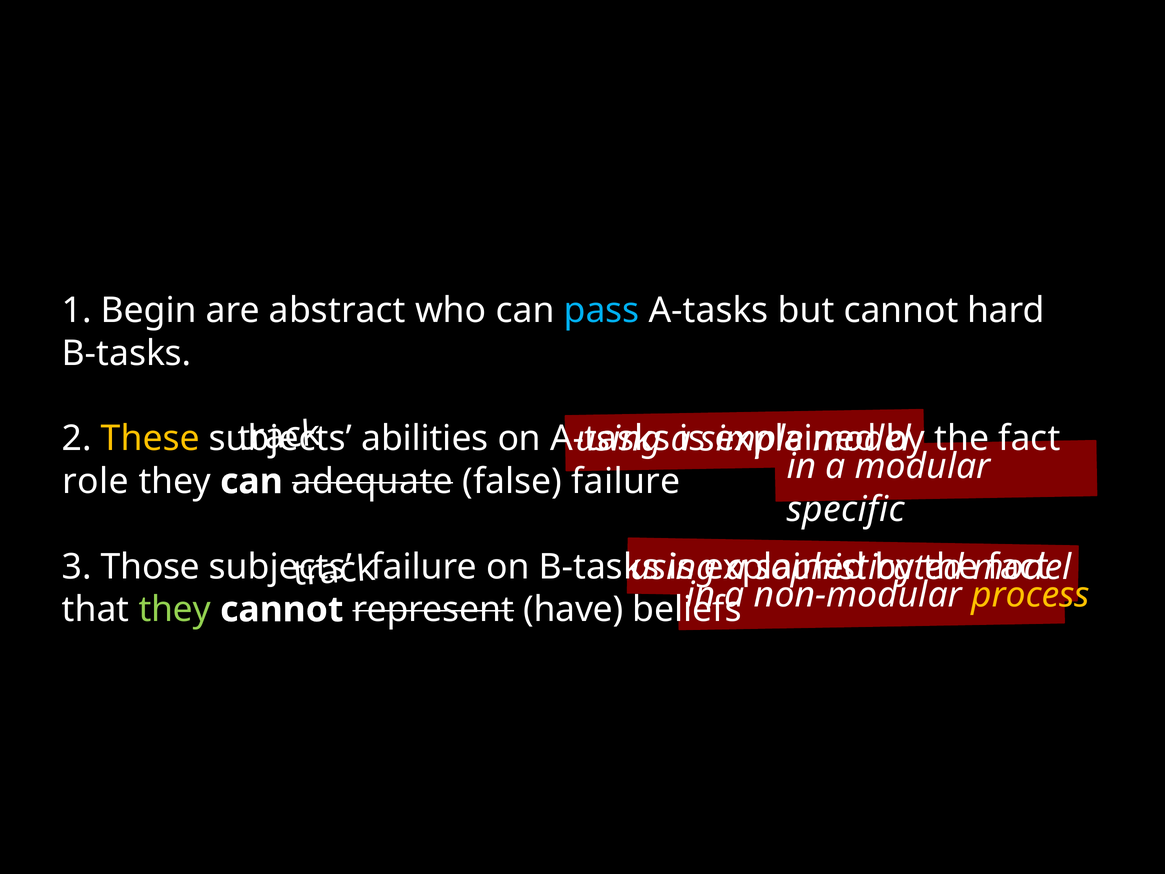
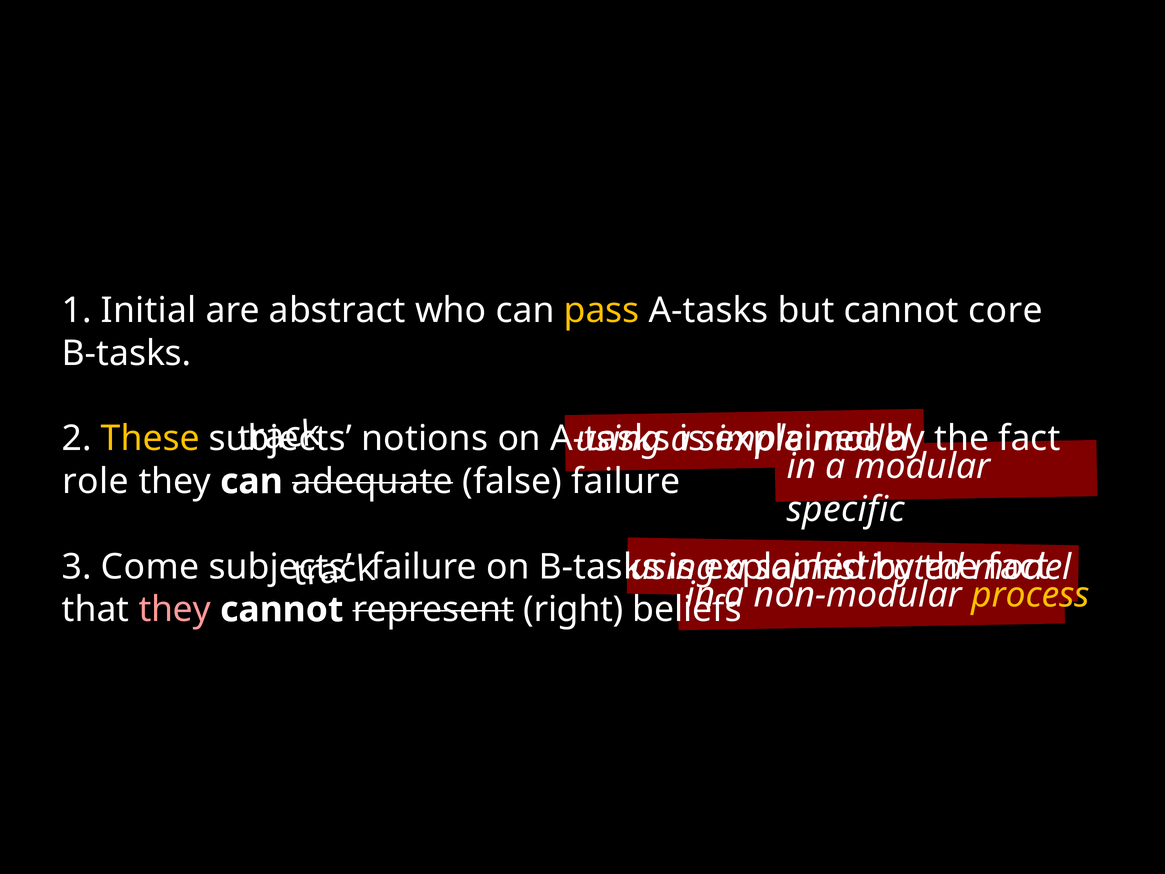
Begin: Begin -> Initial
pass colour: light blue -> yellow
hard: hard -> core
abilities: abilities -> notions
Those: Those -> Come
they at (175, 609) colour: light green -> pink
have: have -> right
